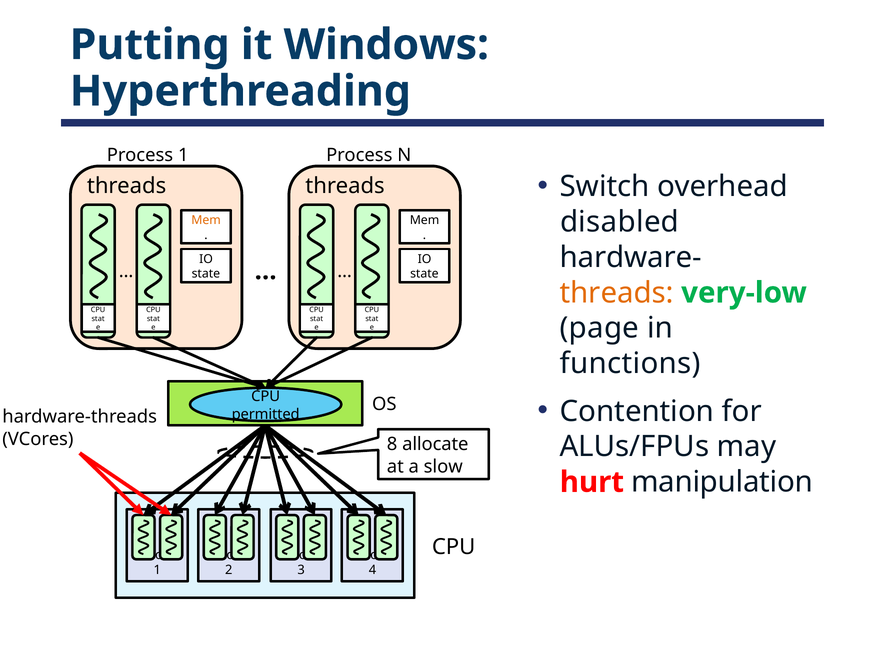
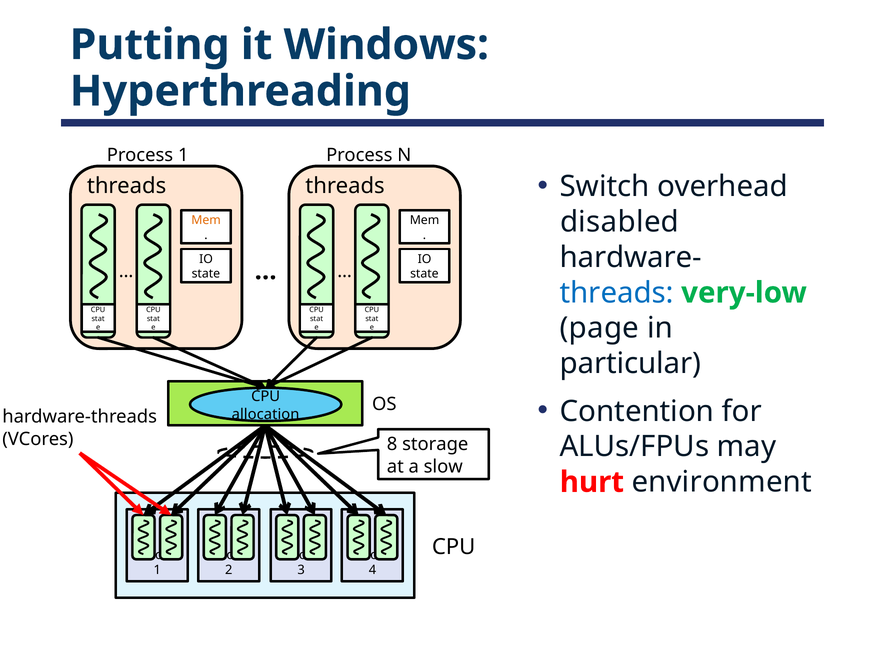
threads at (617, 293) colour: orange -> blue
functions: functions -> particular
permitted: permitted -> allocation
allocate: allocate -> storage
manipulation: manipulation -> environment
